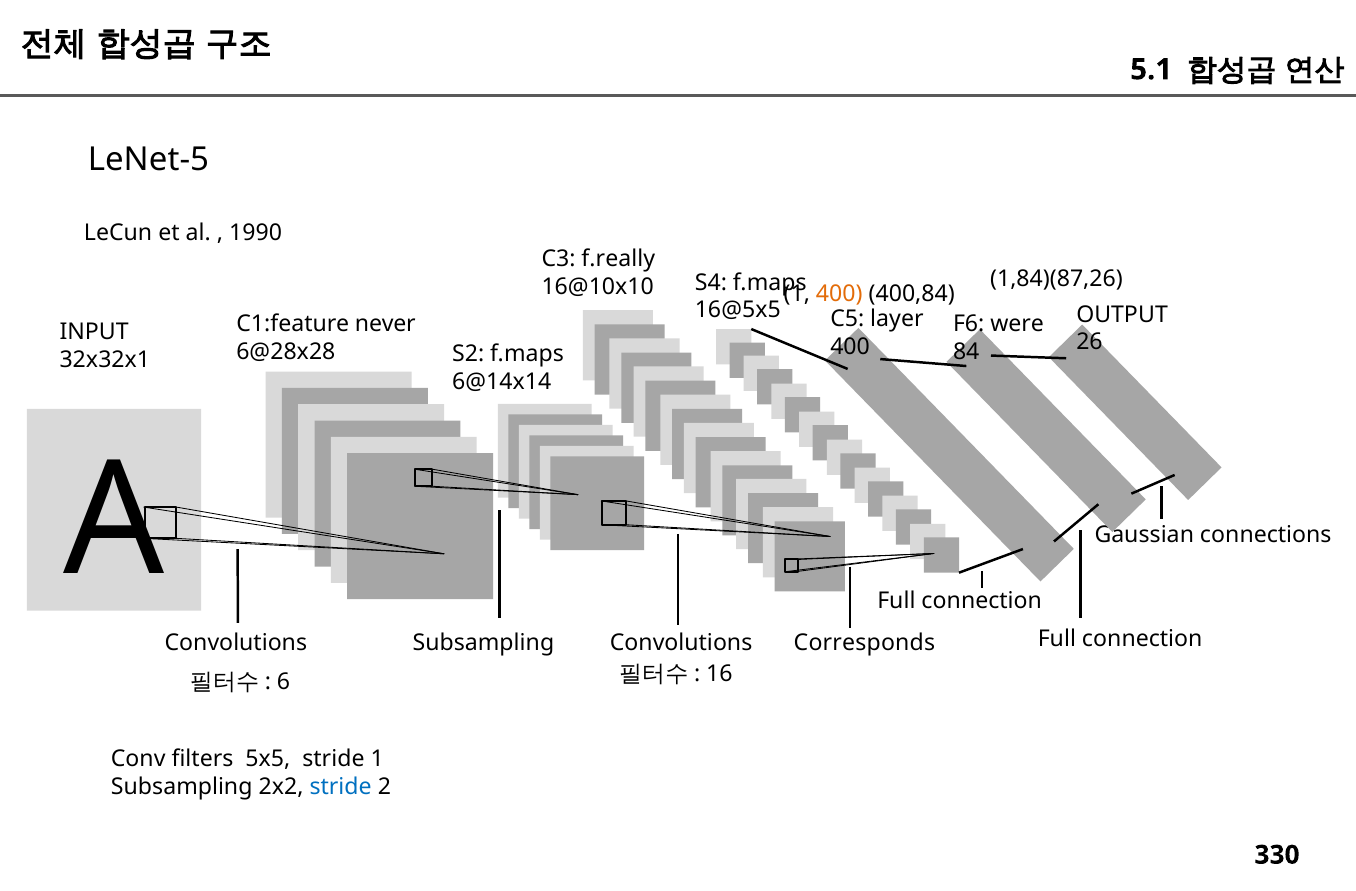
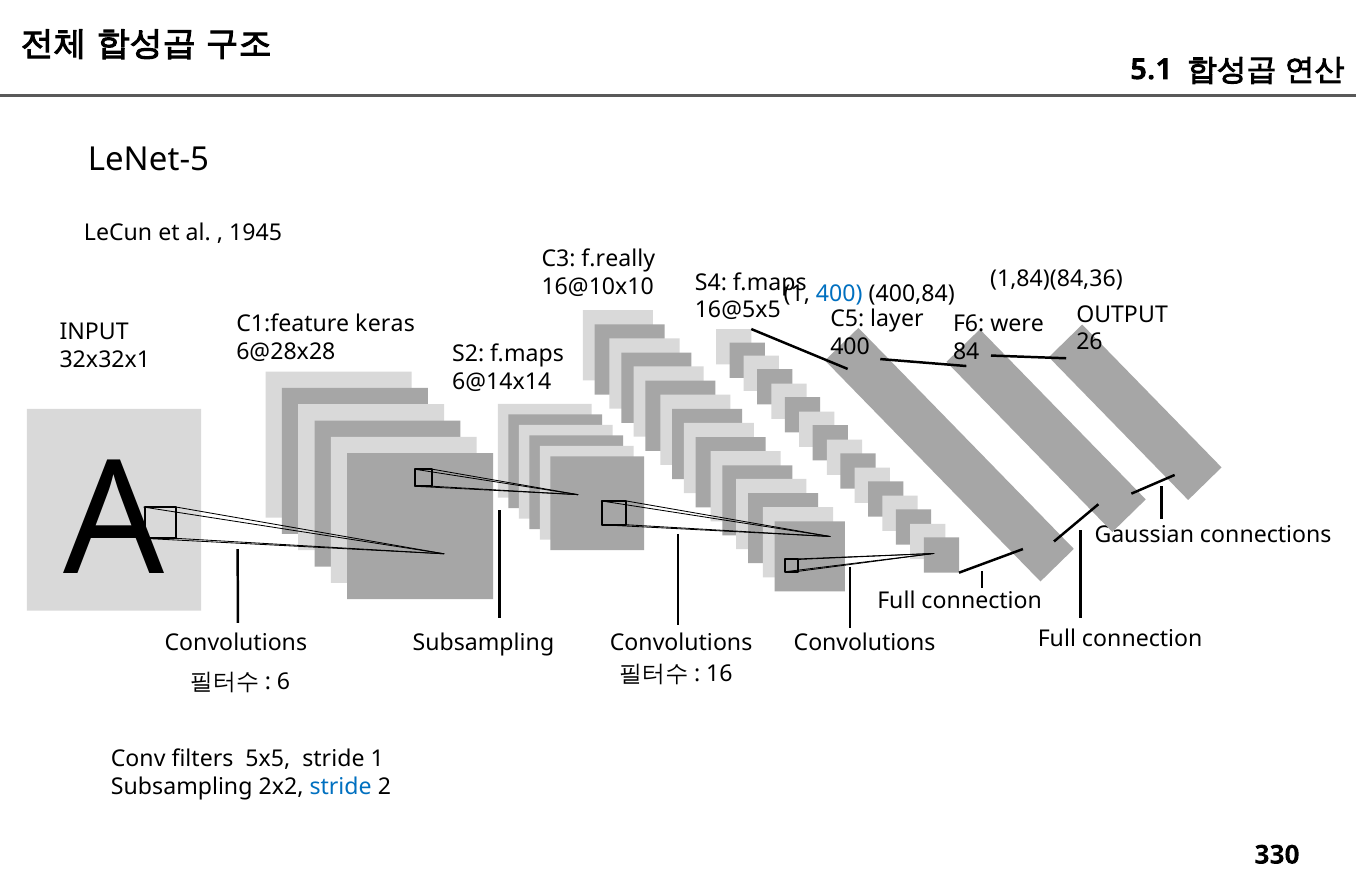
1990: 1990 -> 1945
1,84)(87,26: 1,84)(87,26 -> 1,84)(84,36
400 at (839, 294) colour: orange -> blue
never: never -> keras
Convolutions Corresponds: Corresponds -> Convolutions
